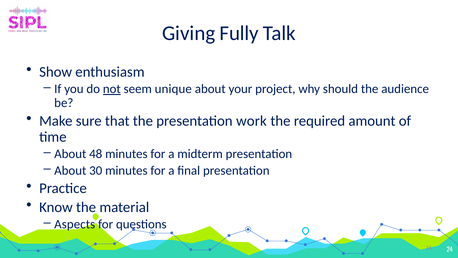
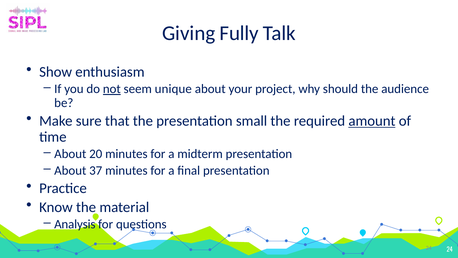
work: work -> small
amount underline: none -> present
48: 48 -> 20
30: 30 -> 37
Aspects: Aspects -> Analysis
